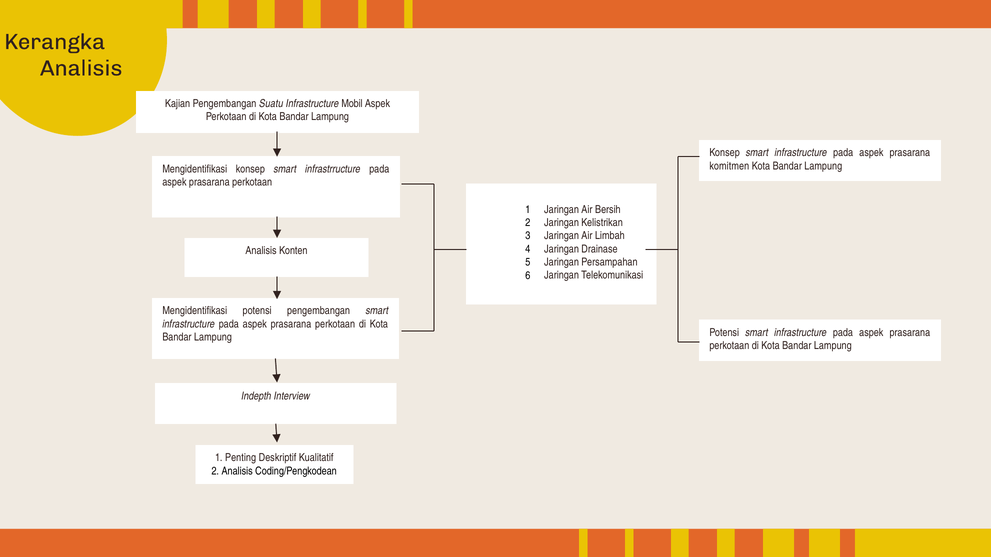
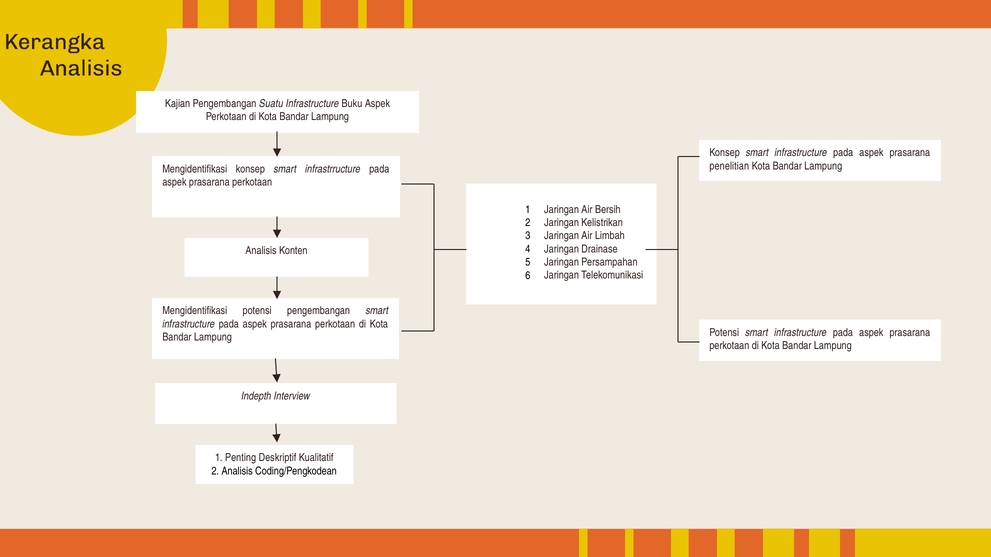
Mobil: Mobil -> Buku
komitmen: komitmen -> penelitian
